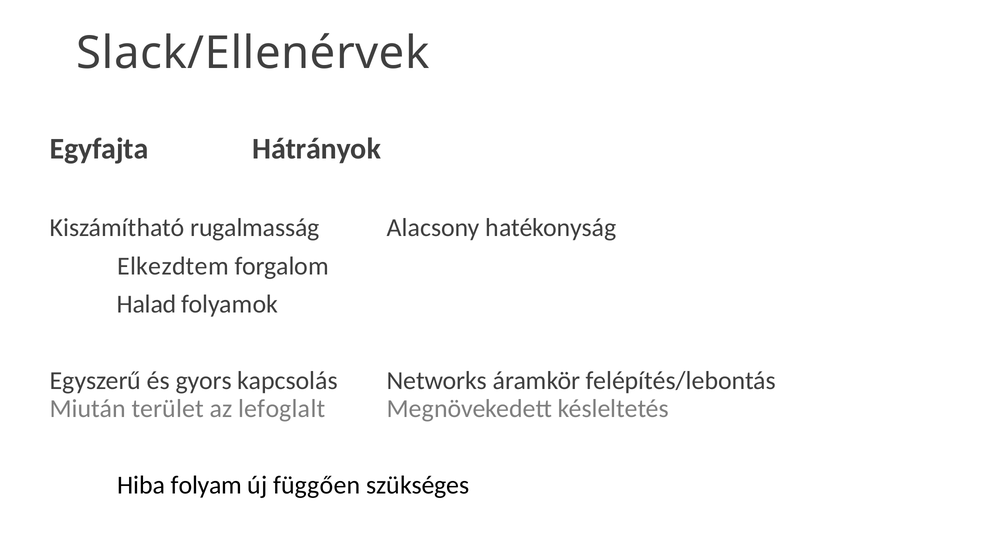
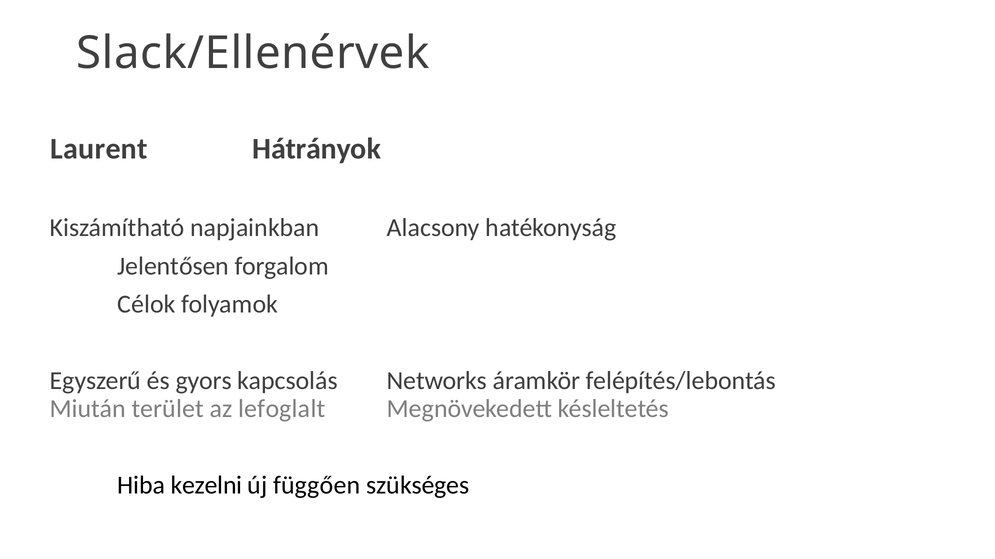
Egyfajta: Egyfajta -> Laurent
rugalmasság: rugalmasság -> napjainkban
Elkezdtem: Elkezdtem -> Jelentősen
Halad: Halad -> Célok
folyam: folyam -> kezelni
